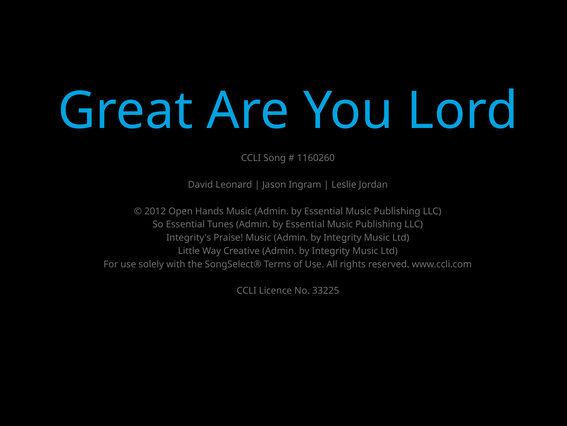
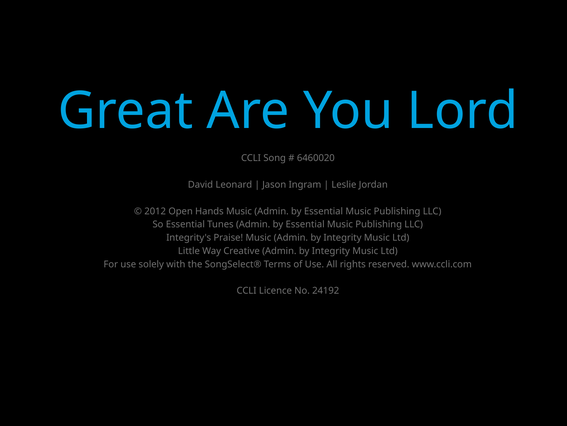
1160260: 1160260 -> 6460020
33225: 33225 -> 24192
